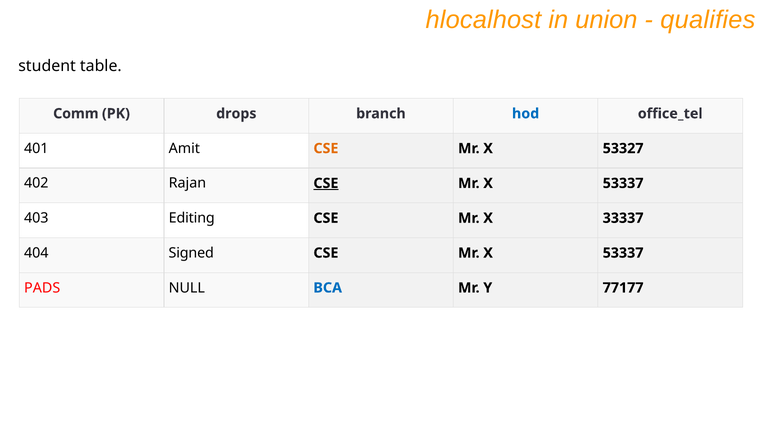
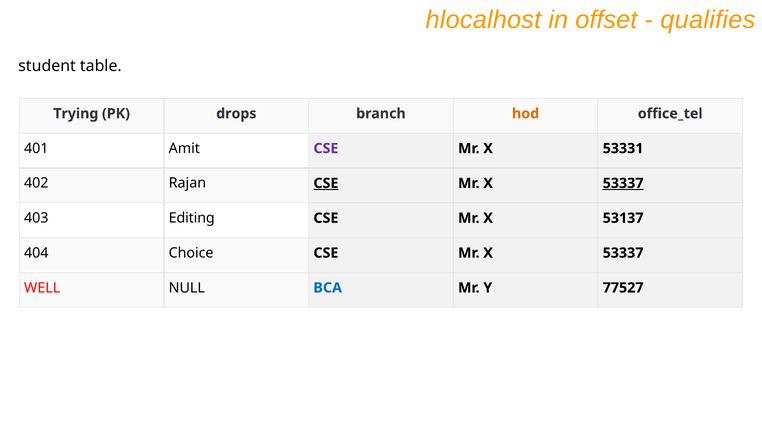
union: union -> offset
Comm: Comm -> Trying
hod colour: blue -> orange
CSE at (326, 148) colour: orange -> purple
53327: 53327 -> 53331
53337 at (623, 183) underline: none -> present
33337: 33337 -> 53137
Signed: Signed -> Choice
PADS: PADS -> WELL
77177: 77177 -> 77527
